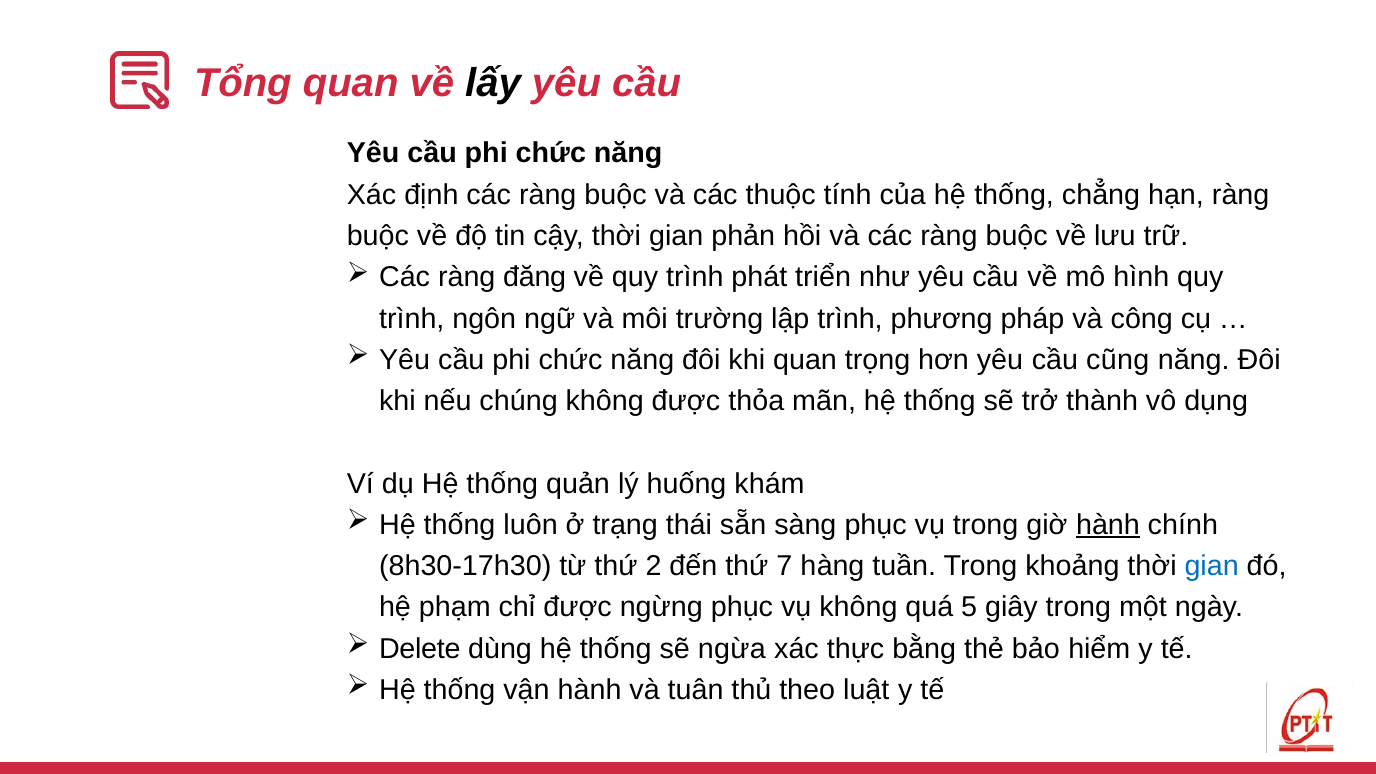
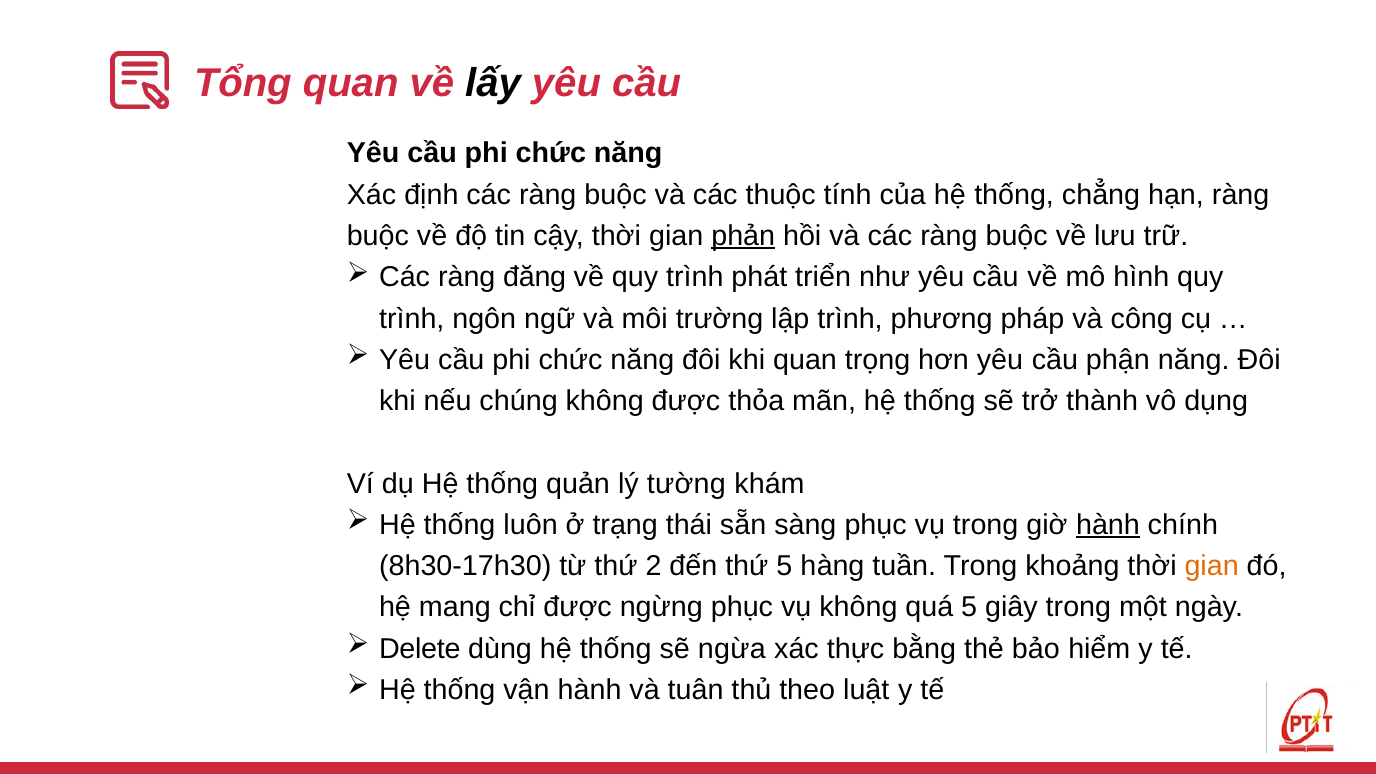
phản underline: none -> present
cũng: cũng -> phận
huống: huống -> tường
thứ 7: 7 -> 5
gian at (1212, 566) colour: blue -> orange
phạm: phạm -> mang
